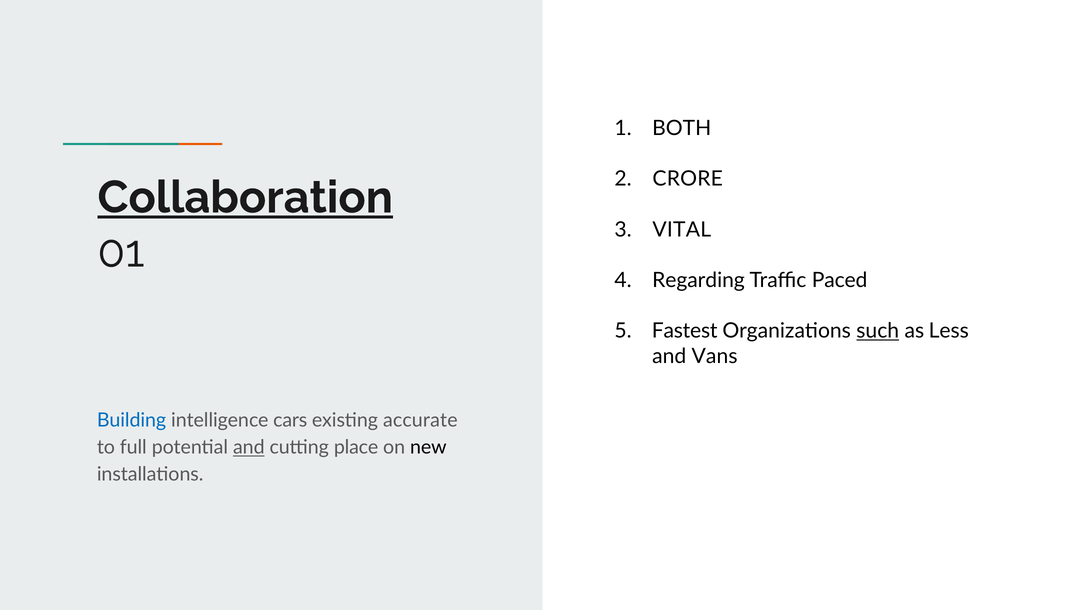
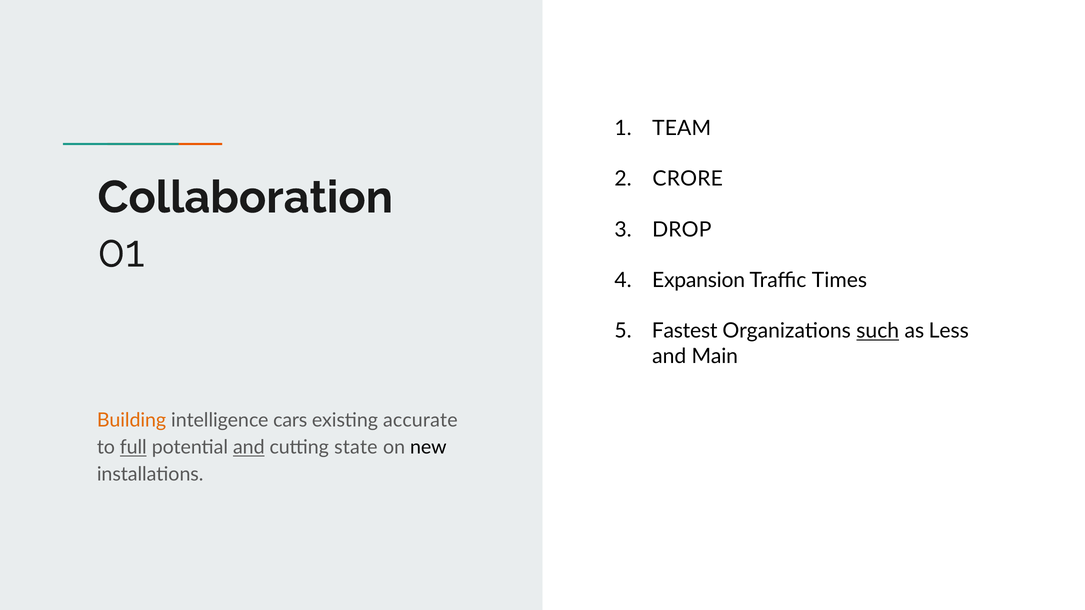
BOTH: BOTH -> TEAM
Collaboration underline: present -> none
VITAL: VITAL -> DROP
Regarding: Regarding -> Expansion
Paced: Paced -> Times
Vans: Vans -> Main
Building colour: blue -> orange
full underline: none -> present
place: place -> state
